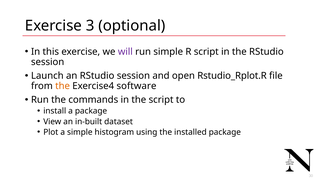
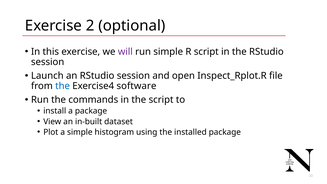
3: 3 -> 2
Rstudio_Rplot.R: Rstudio_Rplot.R -> Inspect_Rplot.R
the at (63, 86) colour: orange -> blue
